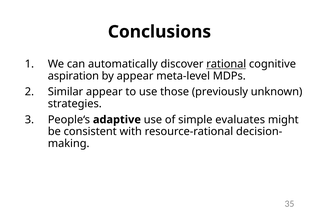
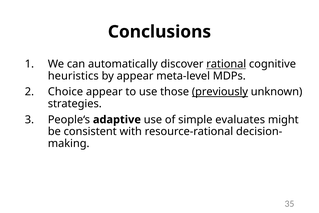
aspiration: aspiration -> heuristics
Similar: Similar -> Choice
previously underline: none -> present
